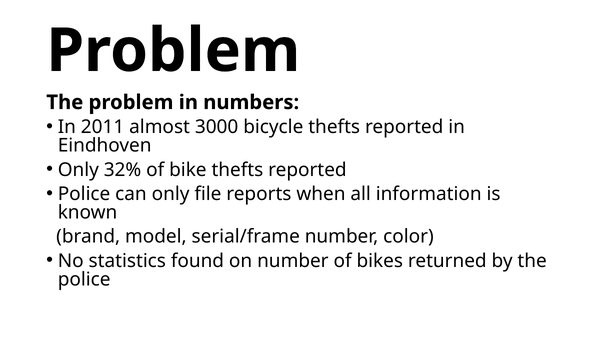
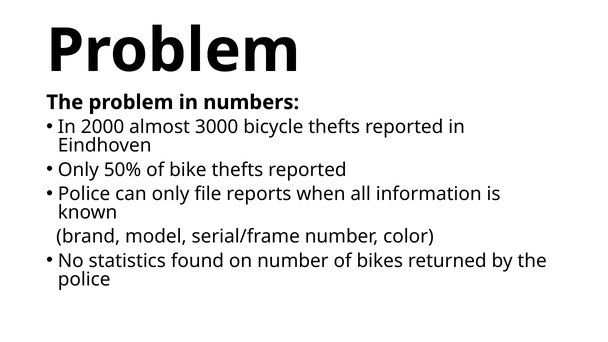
2011: 2011 -> 2000
32%: 32% -> 50%
